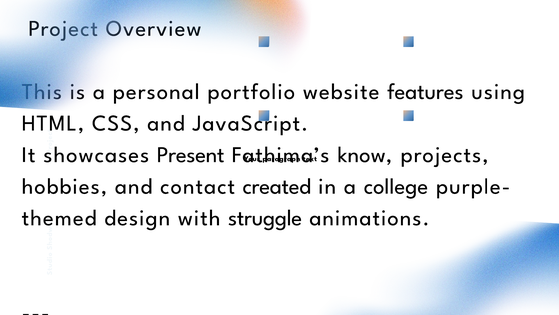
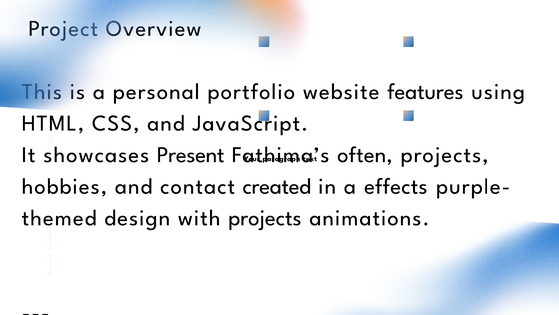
know: know -> often
college: college -> effects
with struggle: struggle -> projects
